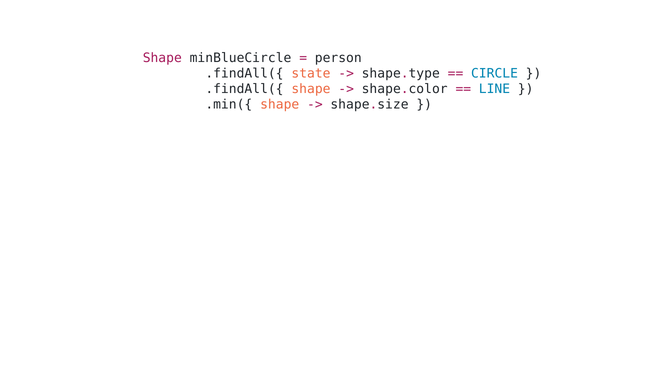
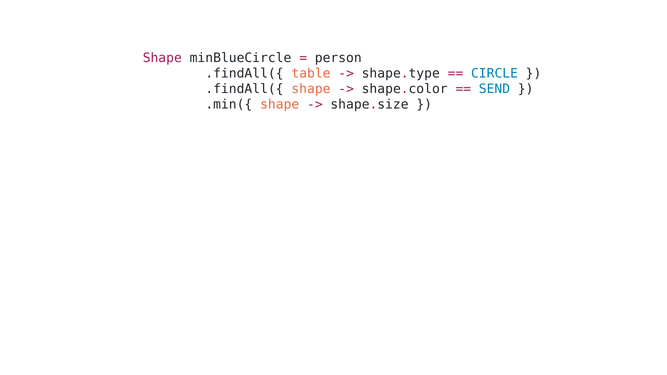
state: state -> table
LINE: LINE -> SEND
